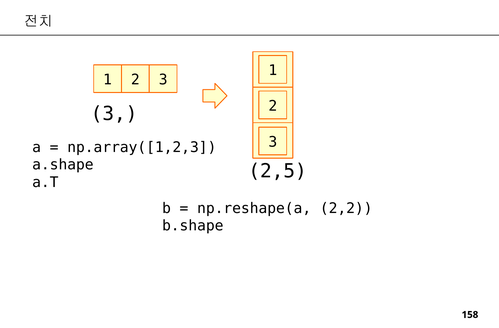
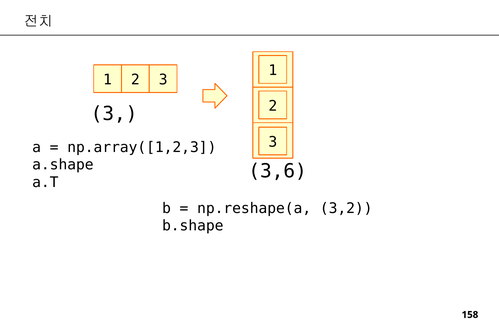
2,5: 2,5 -> 3,6
2,2: 2,2 -> 3,2
